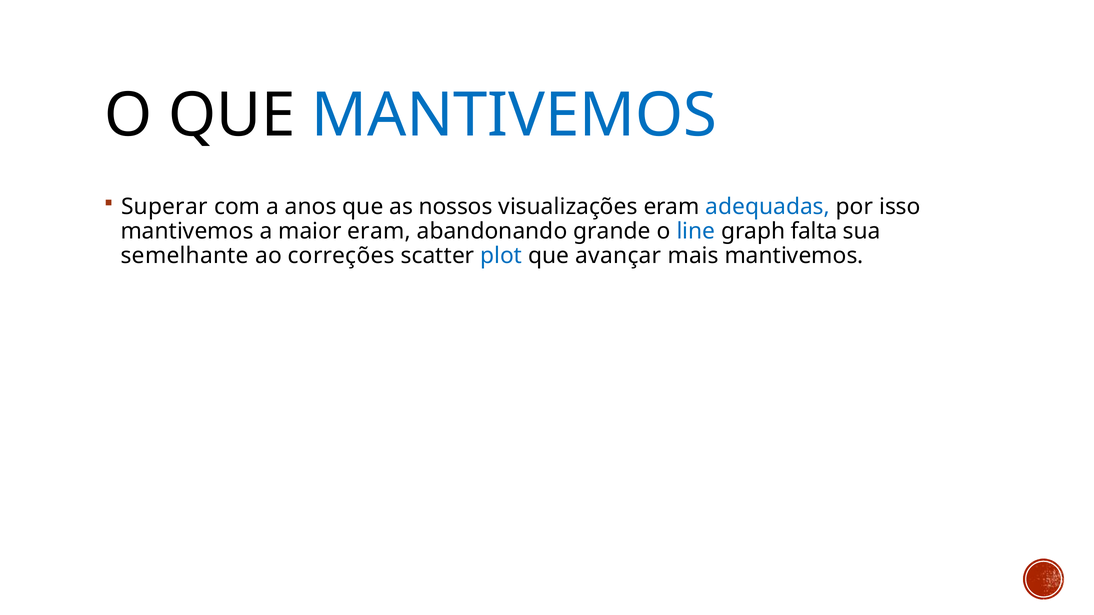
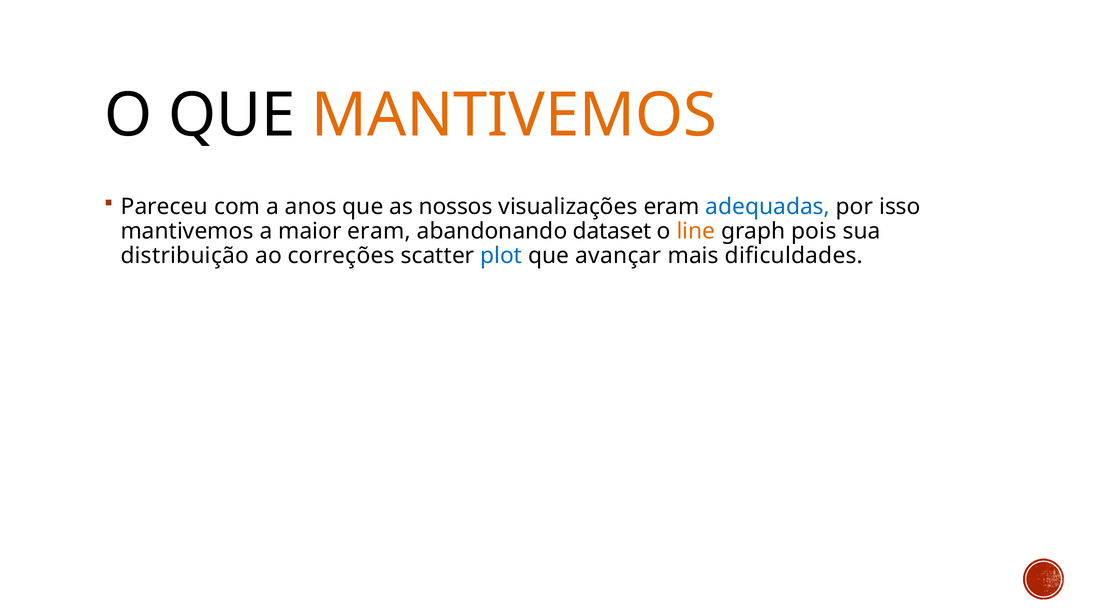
MANTIVEMOS at (514, 115) colour: blue -> orange
Superar: Superar -> Pareceu
grande: grande -> dataset
line colour: blue -> orange
falta: falta -> pois
semelhante: semelhante -> distribuição
mais mantivemos: mantivemos -> dificuldades
